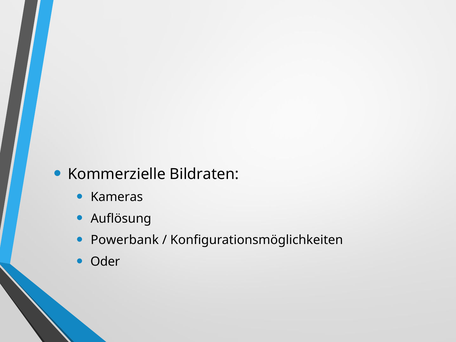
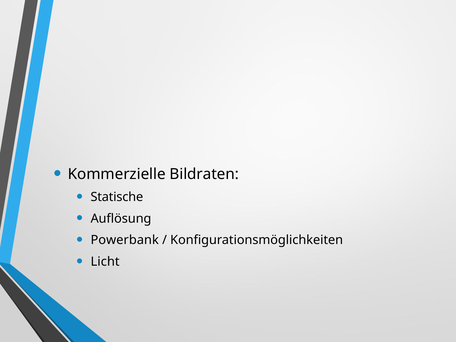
Kameras: Kameras -> Statische
Oder: Oder -> Licht
